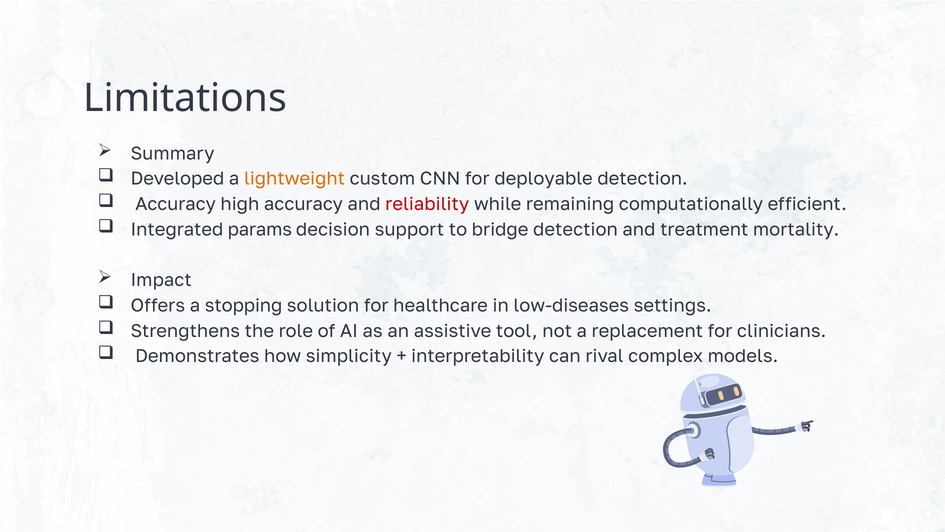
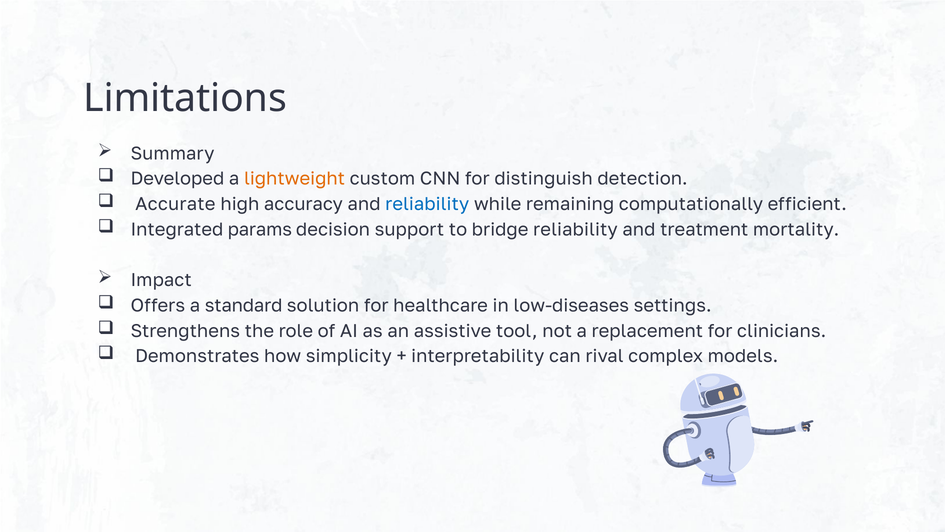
deployable: deployable -> distinguish
Accuracy at (176, 204): Accuracy -> Accurate
reliability at (427, 204) colour: red -> blue
bridge detection: detection -> reliability
stopping: stopping -> standard
